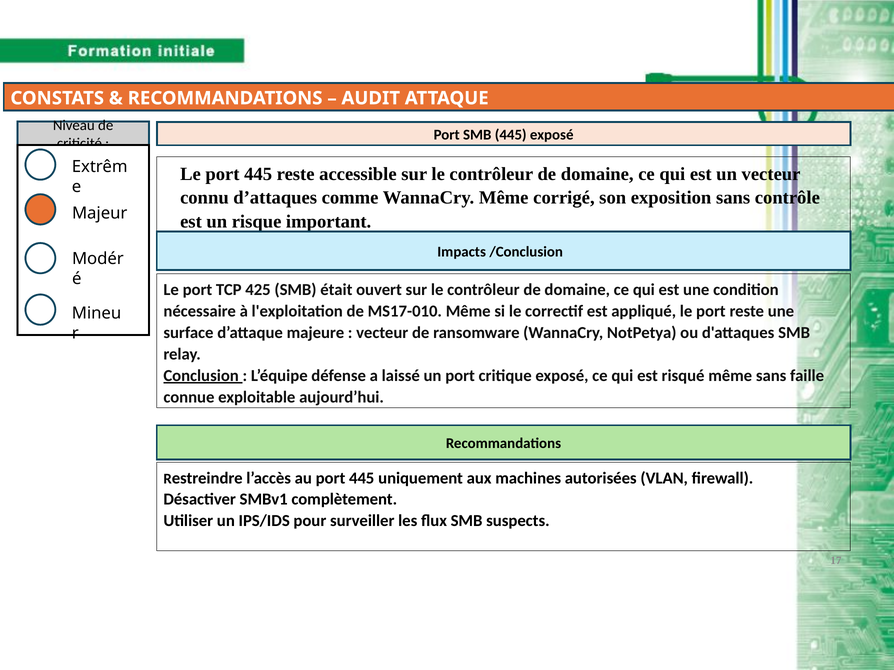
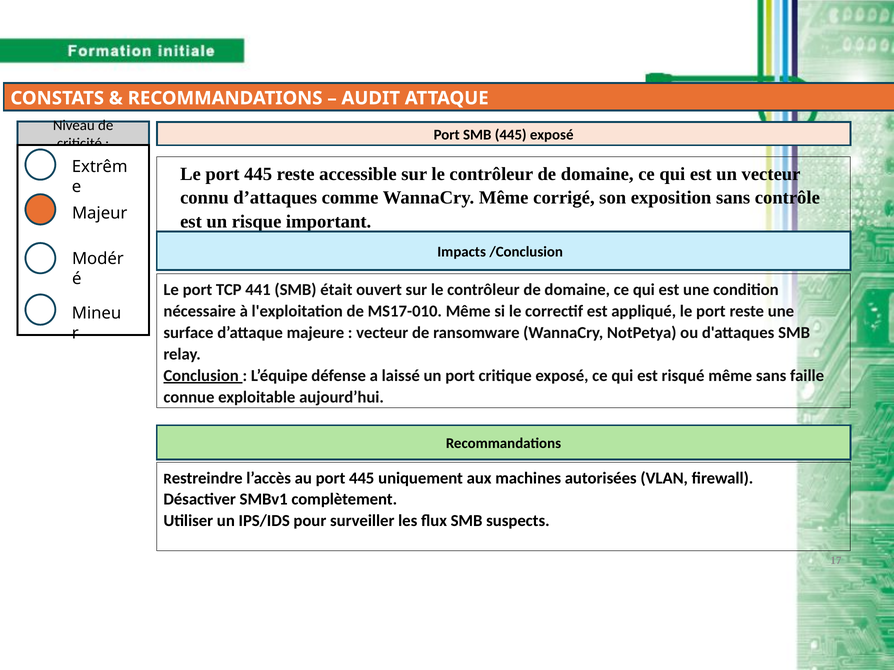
425: 425 -> 441
